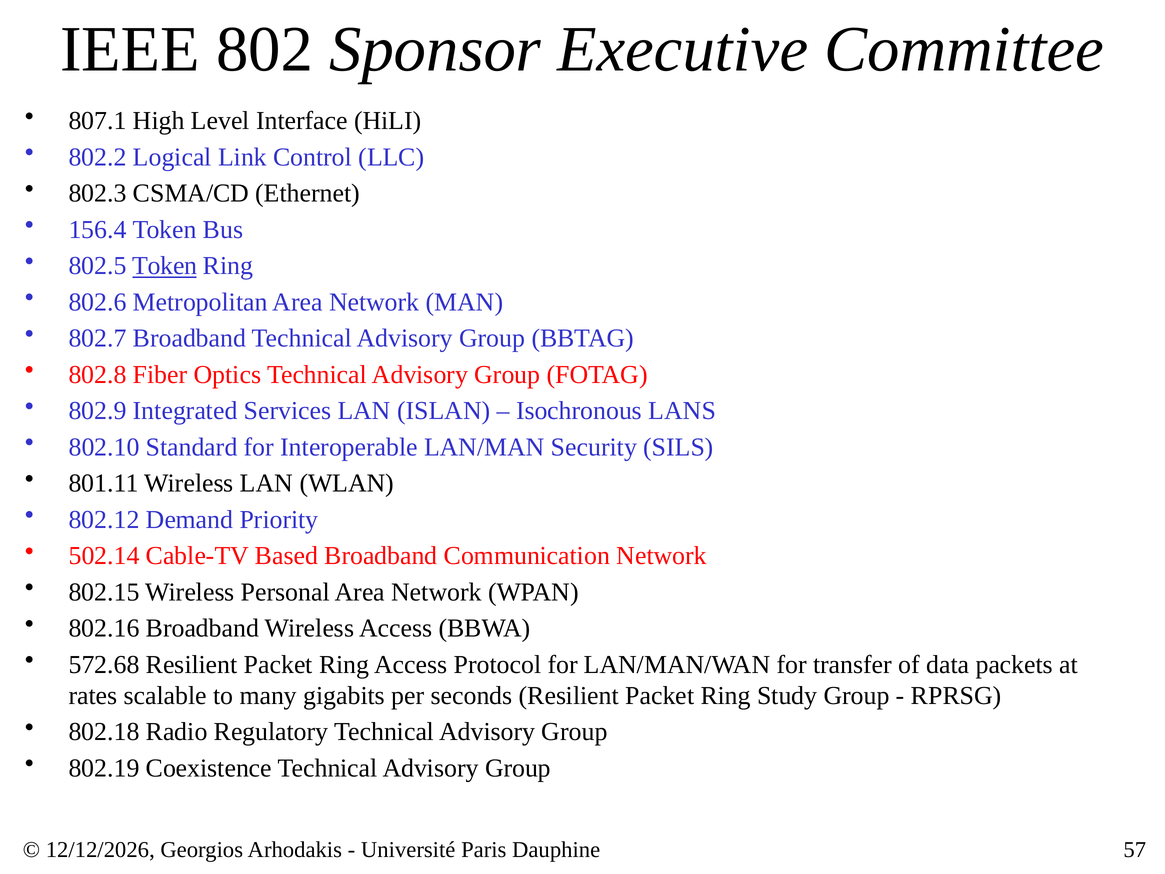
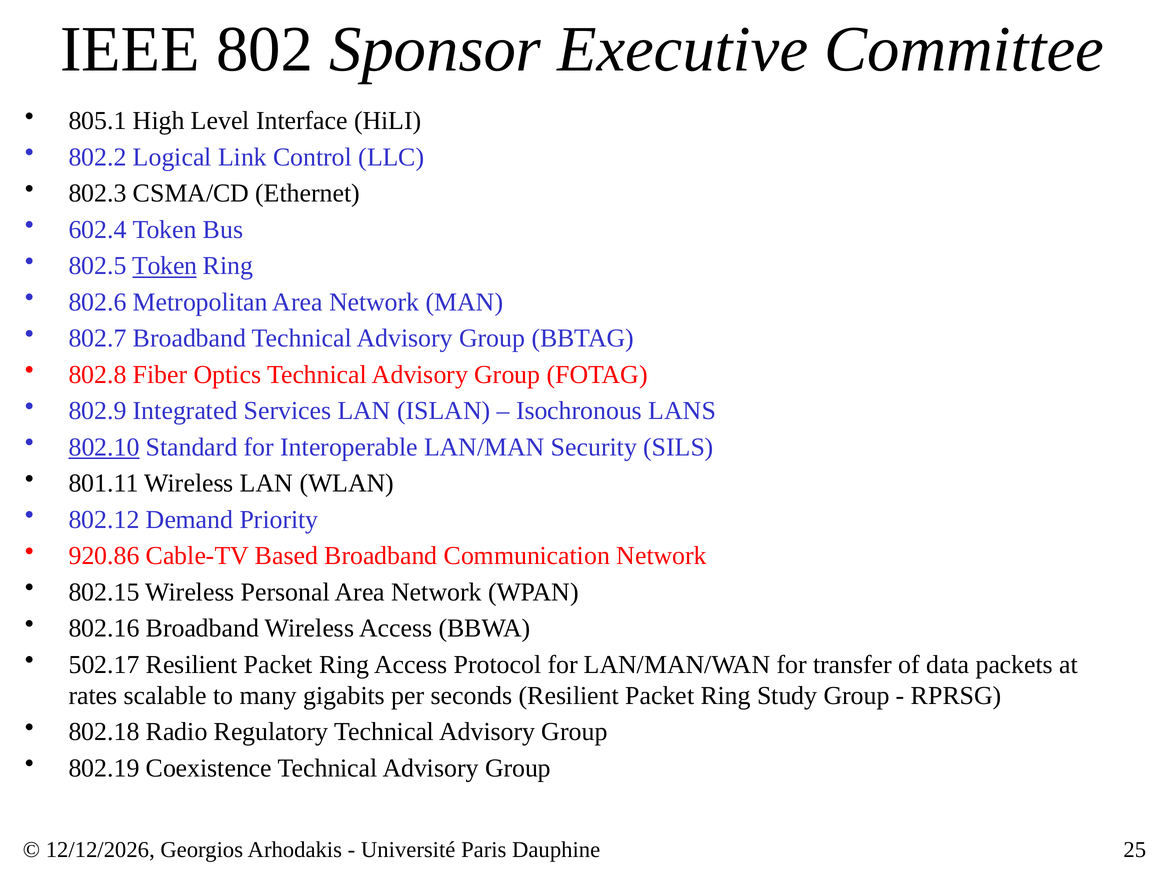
807.1: 807.1 -> 805.1
156.4: 156.4 -> 602.4
802.10 underline: none -> present
502.14: 502.14 -> 920.86
572.68: 572.68 -> 502.17
57: 57 -> 25
